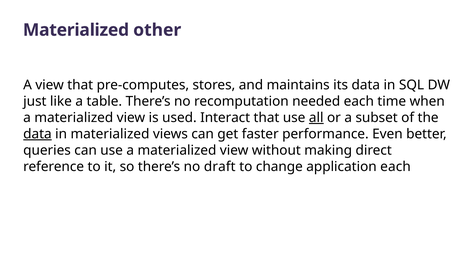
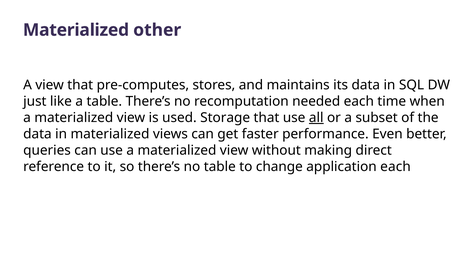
Interact: Interact -> Storage
data at (37, 134) underline: present -> none
no draft: draft -> table
